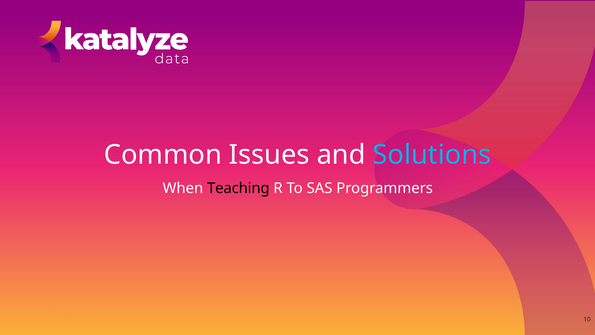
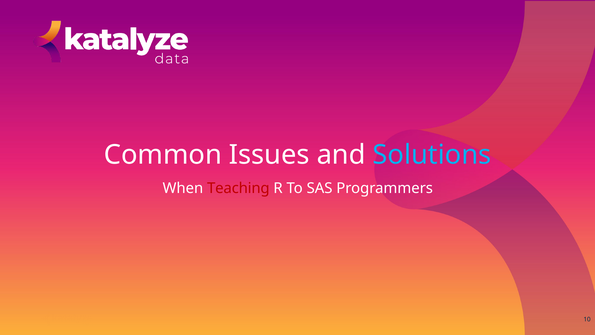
Teaching colour: black -> red
